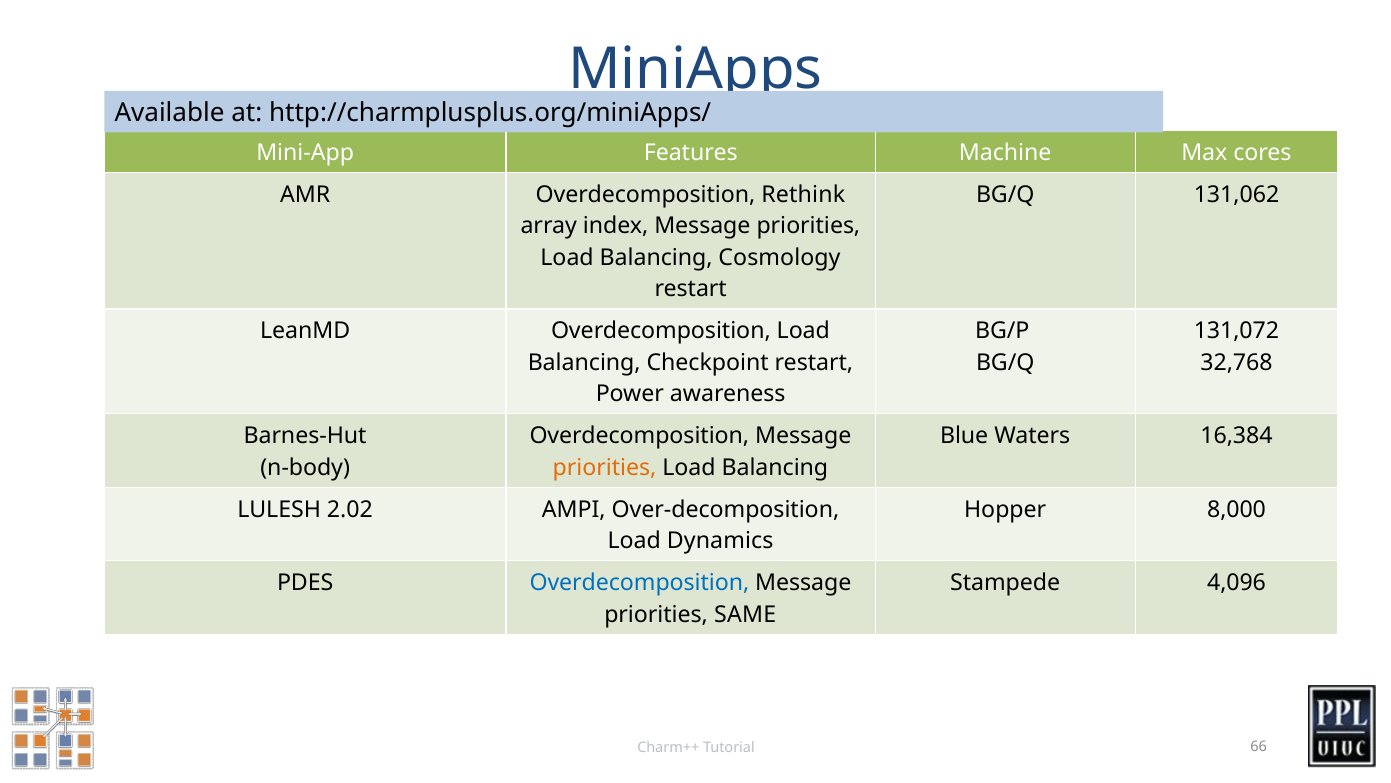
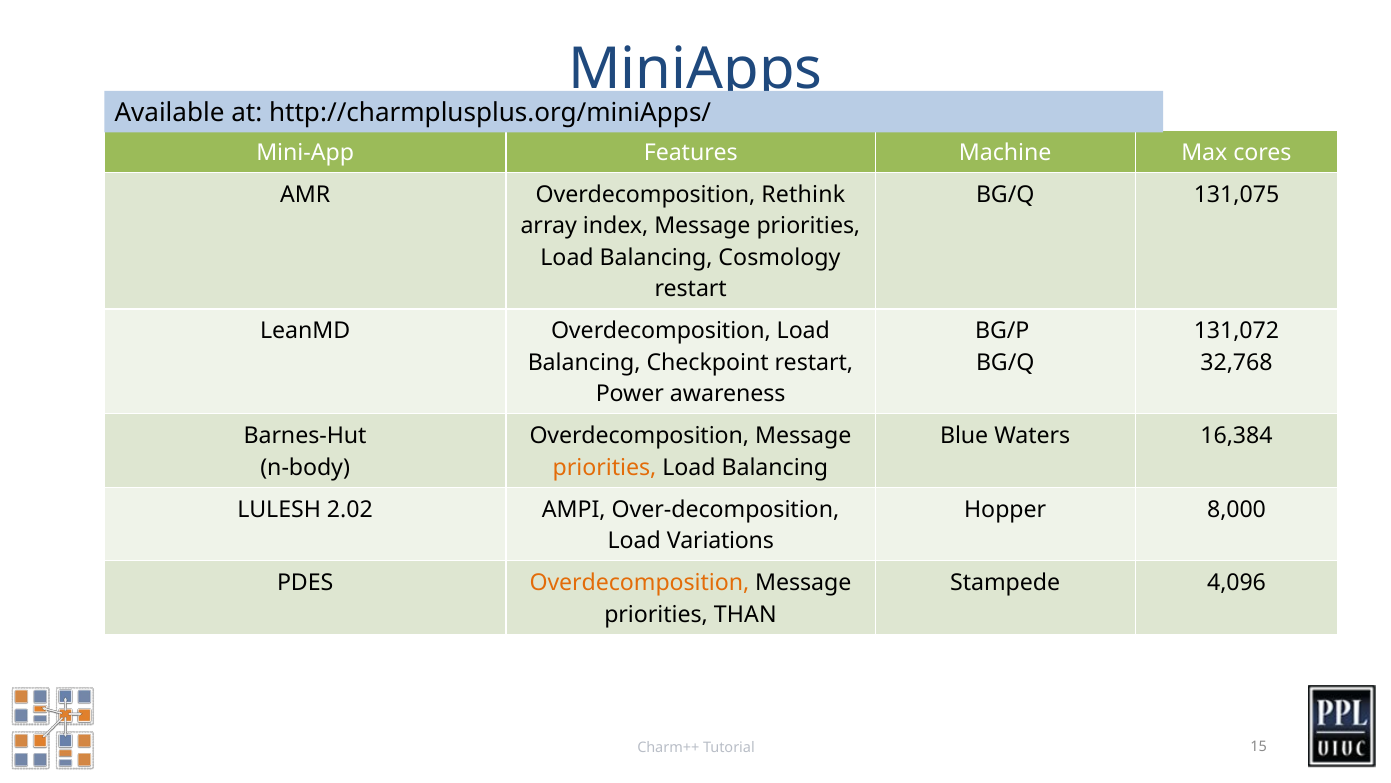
131,062: 131,062 -> 131,075
Dynamics: Dynamics -> Variations
Overdecomposition at (639, 583) colour: blue -> orange
SAME: SAME -> THAN
66: 66 -> 15
